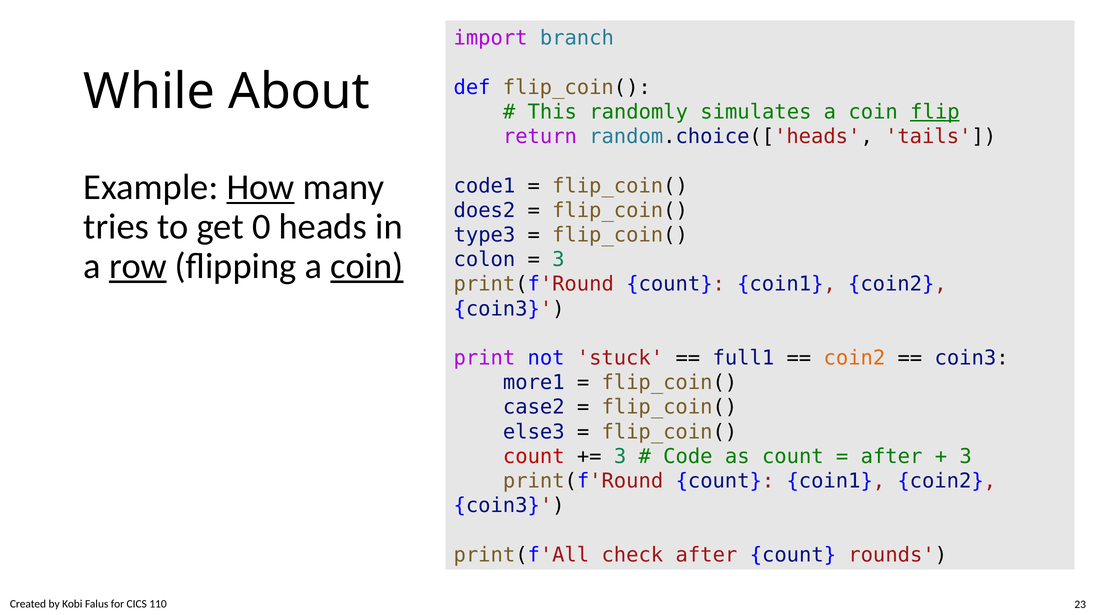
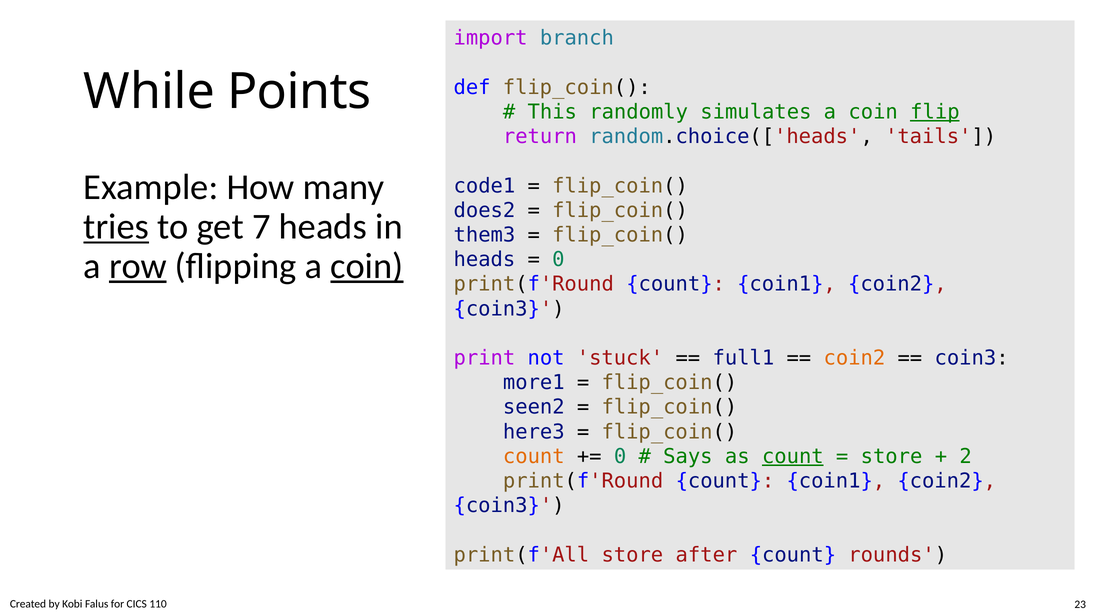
About: About -> Points
How underline: present -> none
tries underline: none -> present
0: 0 -> 7
type3: type3 -> them3
colon at (484, 260): colon -> heads
3 at (558, 260): 3 -> 0
case2: case2 -> seen2
else3: else3 -> here3
count at (534, 457) colour: red -> orange
3 at (620, 457): 3 -> 0
Code: Code -> Says
count at (793, 457) underline: none -> present
after at (892, 457): after -> store
3 at (966, 457): 3 -> 2
print(f'All check: check -> store
